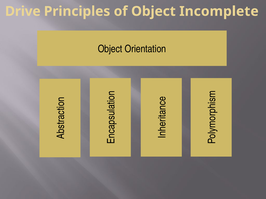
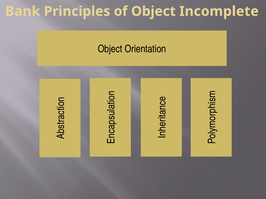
Drive: Drive -> Bank
